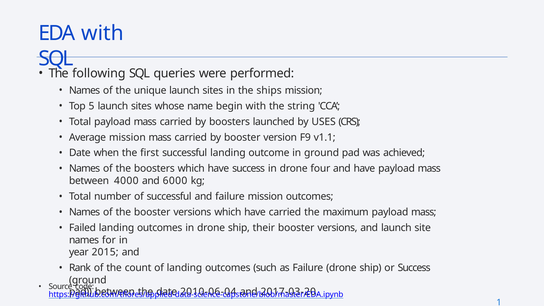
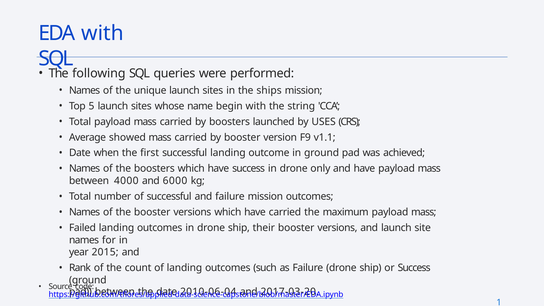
Average mission: mission -> showed
four: four -> only
